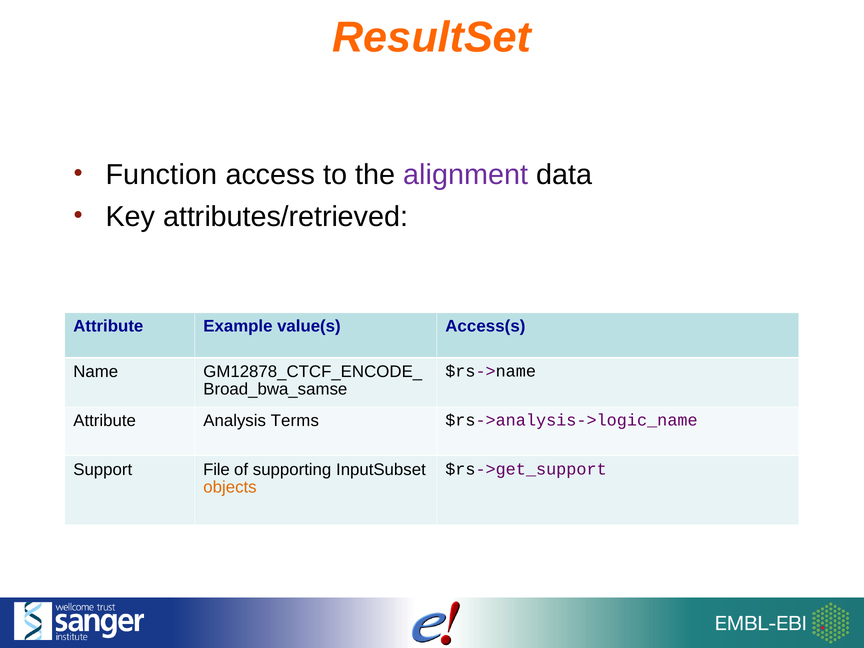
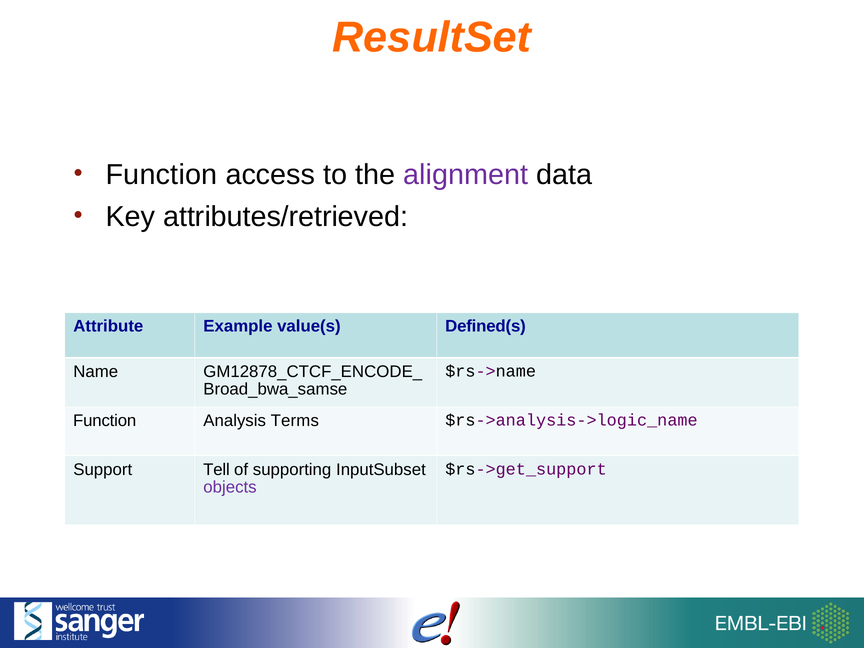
Access(s: Access(s -> Defined(s
Attribute at (105, 421): Attribute -> Function
File: File -> Tell
objects colour: orange -> purple
